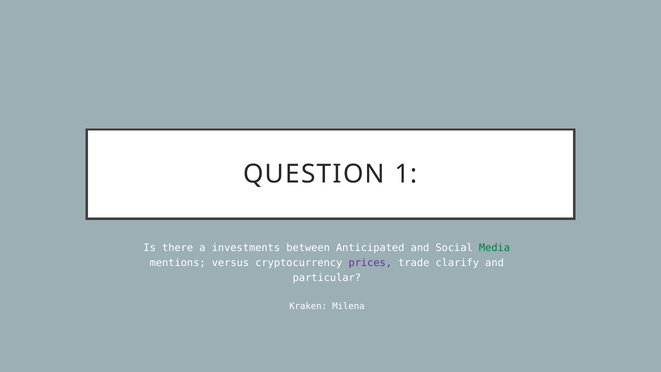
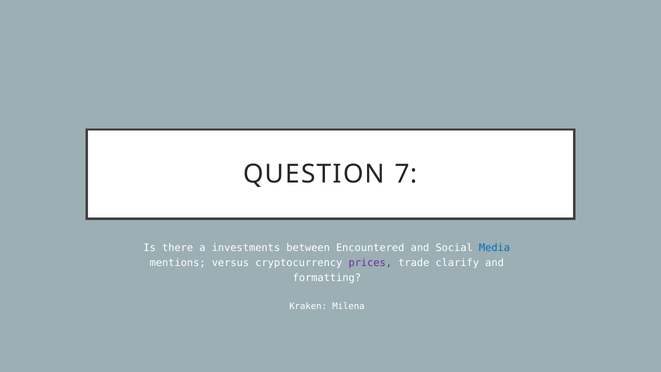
1: 1 -> 7
Anticipated: Anticipated -> Encountered
Media colour: green -> blue
particular: particular -> formatting
